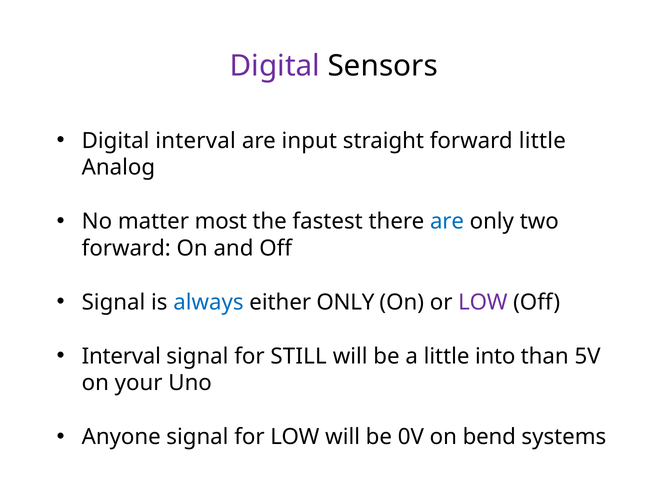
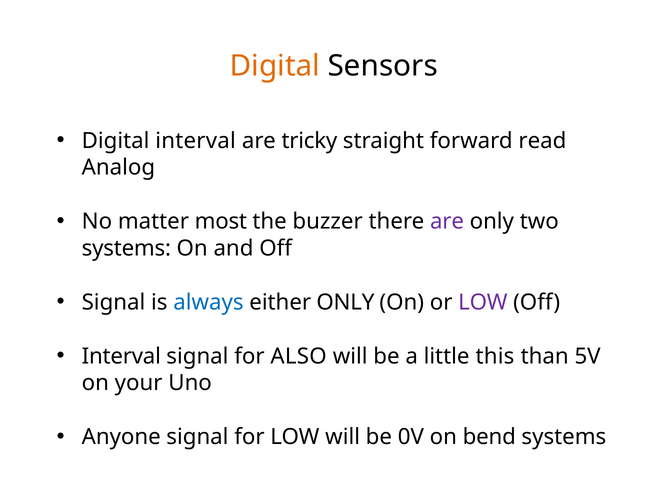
Digital at (275, 66) colour: purple -> orange
input: input -> tricky
forward little: little -> read
fastest: fastest -> buzzer
are at (447, 222) colour: blue -> purple
forward at (126, 248): forward -> systems
STILL: STILL -> ALSO
into: into -> this
